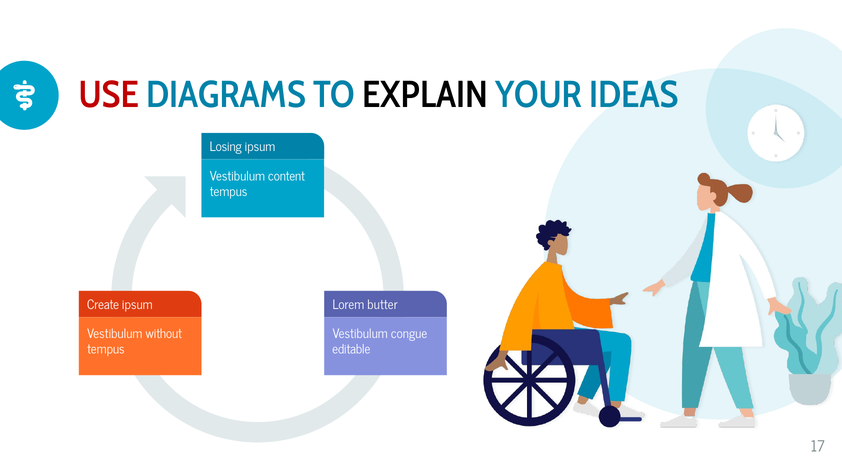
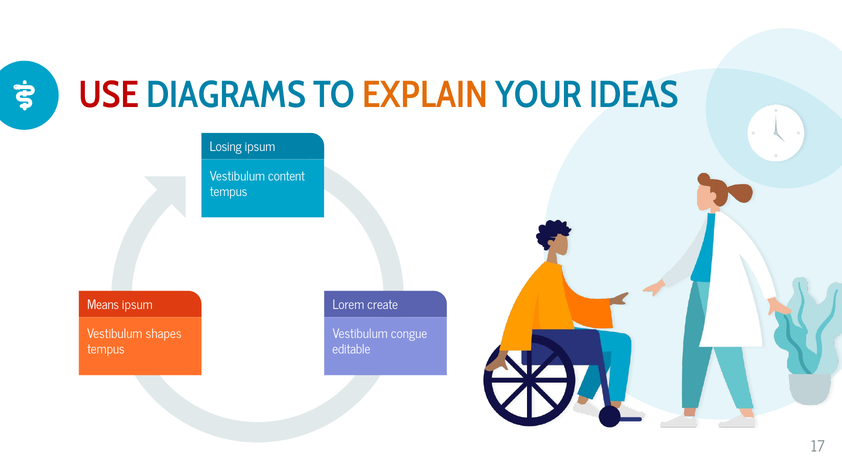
EXPLAIN colour: black -> orange
Create: Create -> Means
butter: butter -> create
without: without -> shapes
